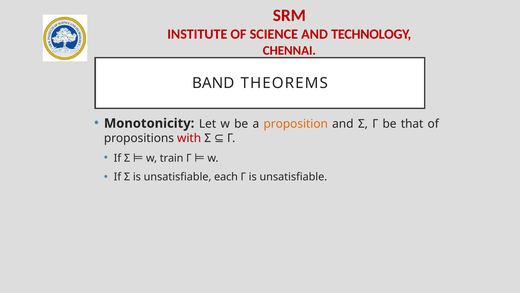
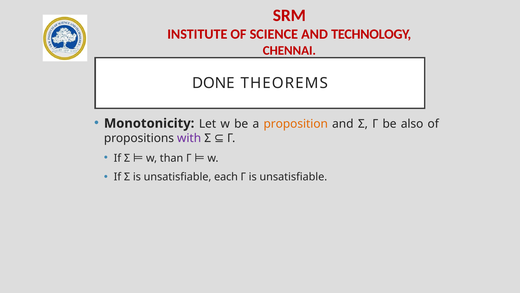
BAND: BAND -> DONE
that: that -> also
with colour: red -> purple
train: train -> than
